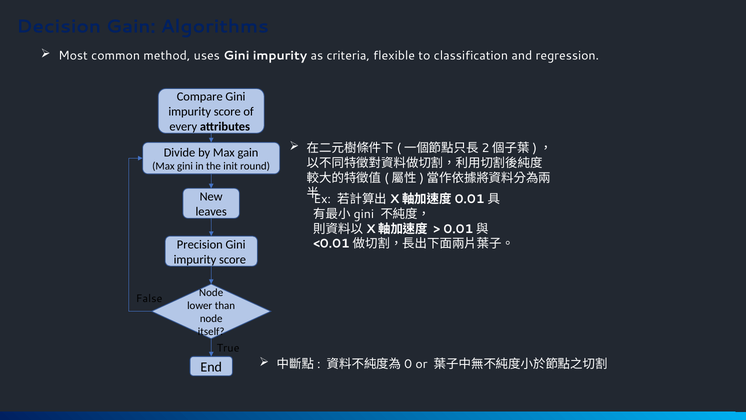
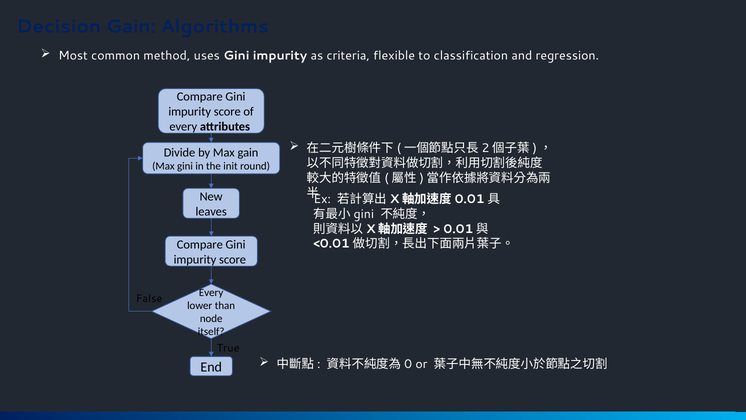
Precision at (200, 244): Precision -> Compare
Node at (211, 292): Node -> Every
